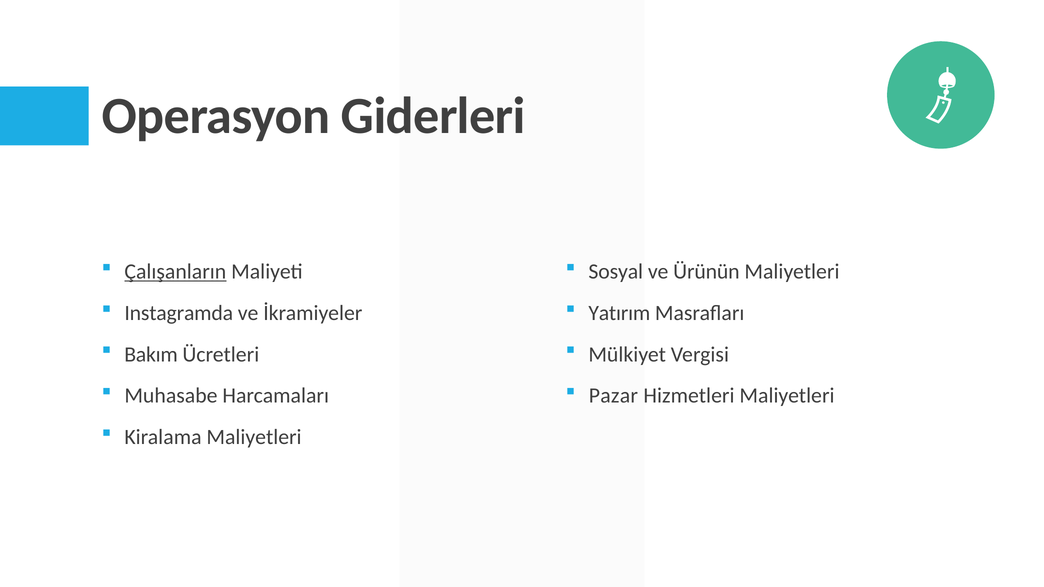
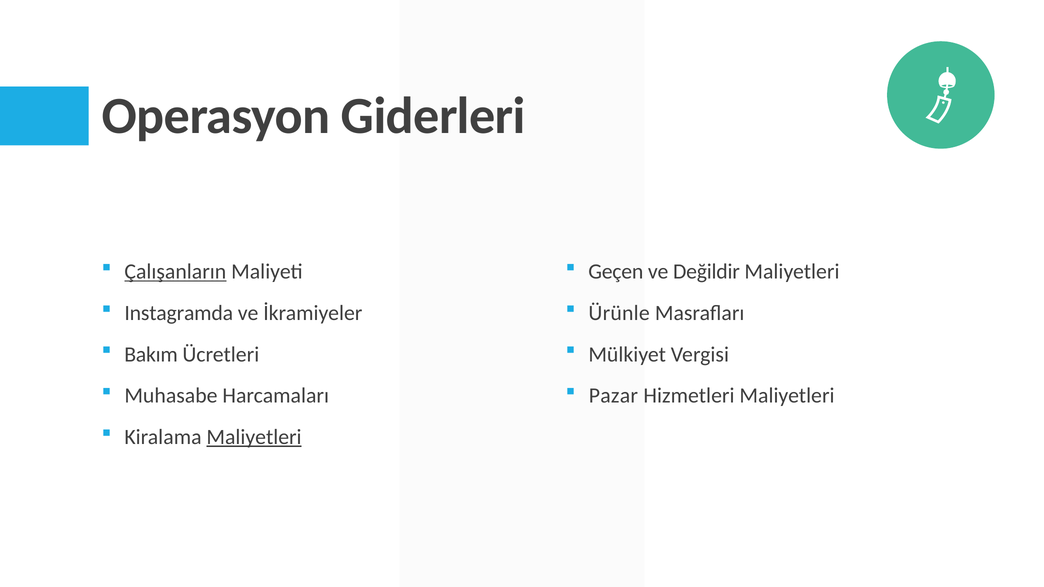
Sosyal: Sosyal -> Geçen
Ürünün: Ürünün -> Değildir
Yatırım: Yatırım -> Ürünle
Maliyetleri at (254, 437) underline: none -> present
